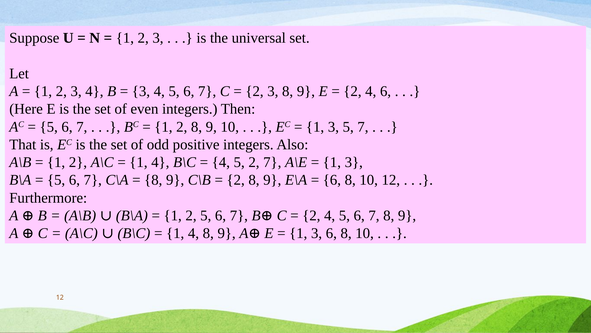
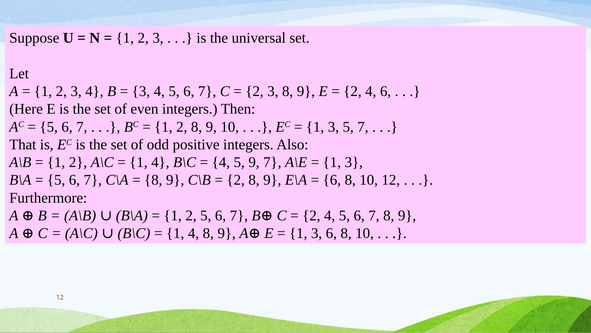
5 2: 2 -> 9
